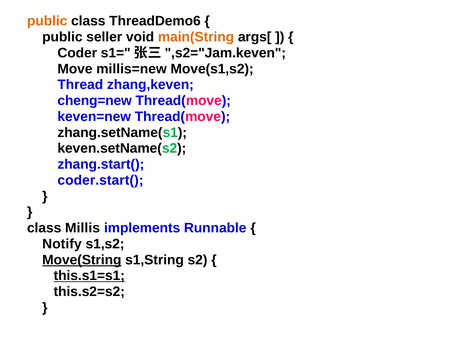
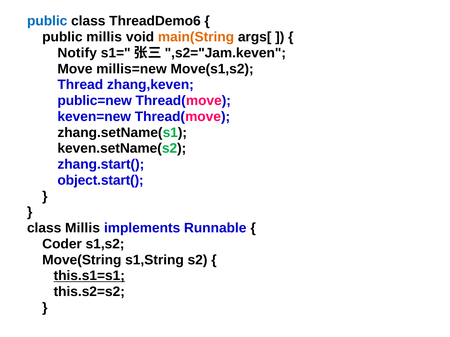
public at (47, 21) colour: orange -> blue
public seller: seller -> millis
Coder: Coder -> Notify
cheng=new: cheng=new -> public=new
coder.start(: coder.start( -> object.start(
Notify: Notify -> Coder
Move(String underline: present -> none
